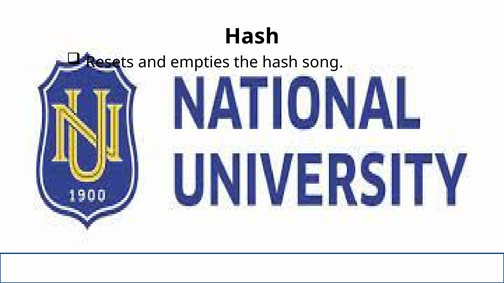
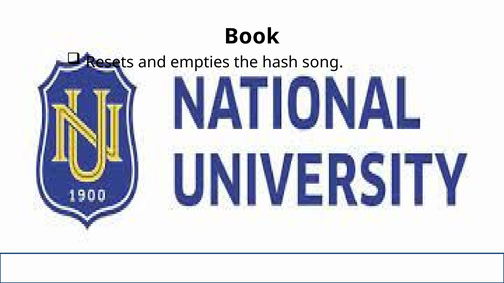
Hash at (252, 36): Hash -> Book
